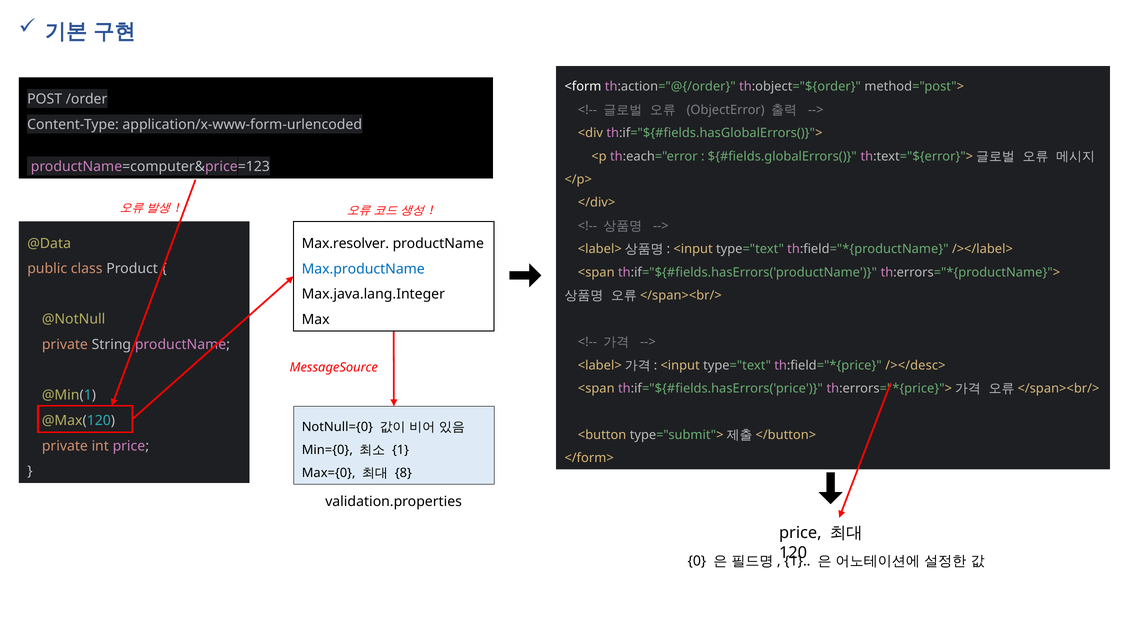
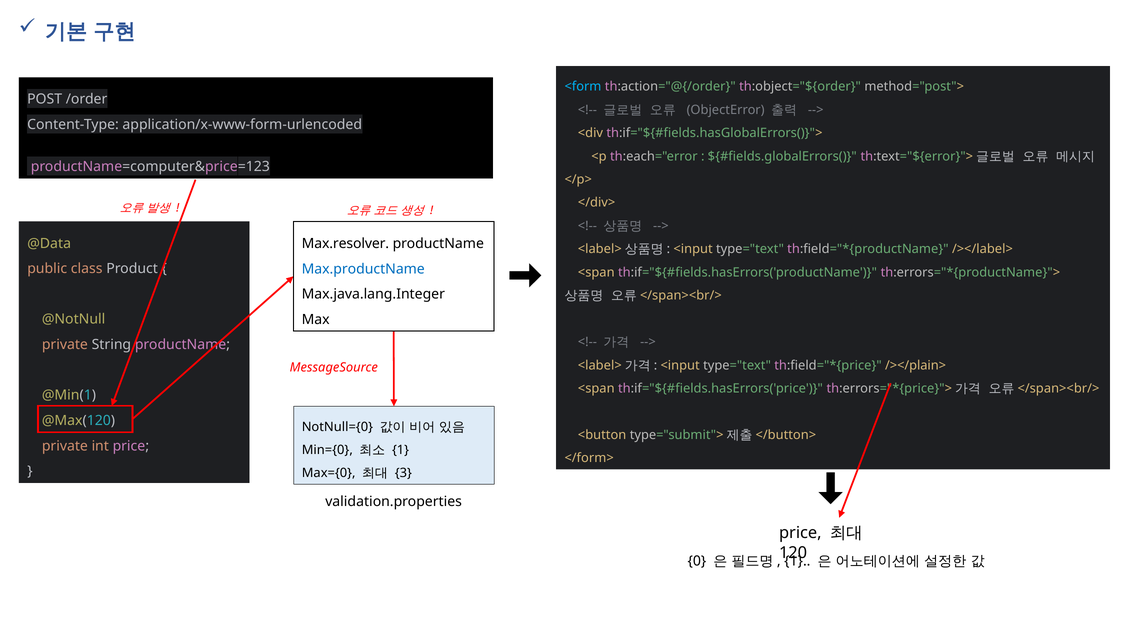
<form colour: white -> light blue
/></desc>: /></desc> -> /></plain>
8: 8 -> 3
